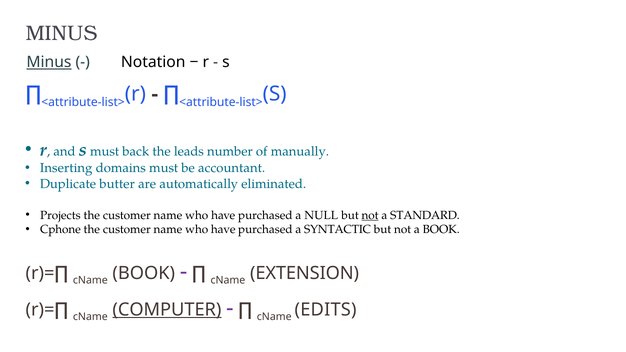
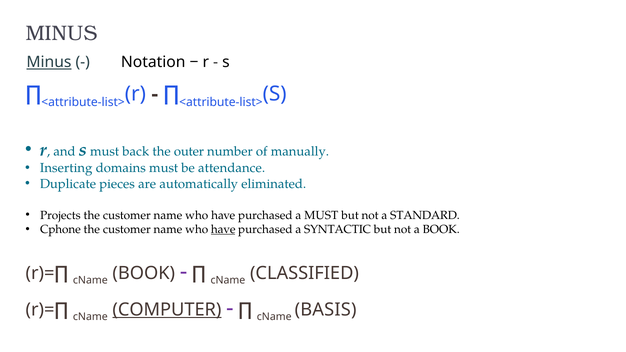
leads: leads -> outer
accountant: accountant -> attendance
butter: butter -> pieces
a NULL: NULL -> MUST
not at (370, 215) underline: present -> none
have at (223, 229) underline: none -> present
EXTENSION: EXTENSION -> CLASSIFIED
EDITS: EDITS -> BASIS
